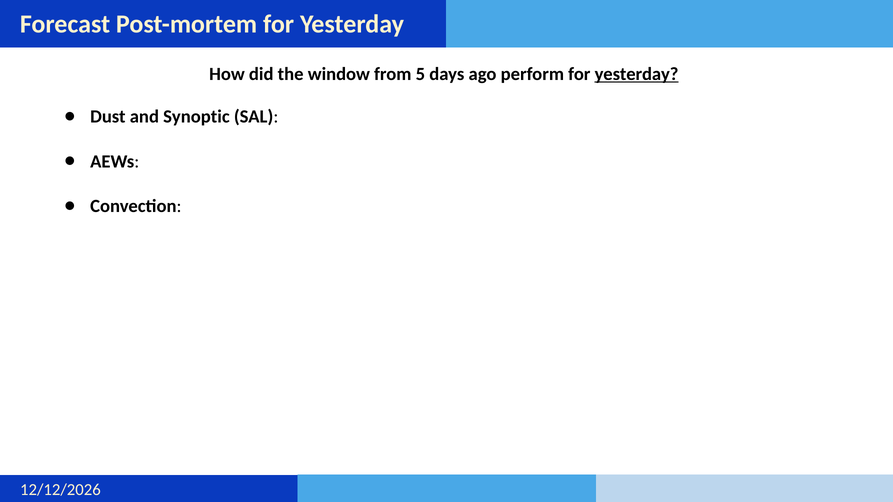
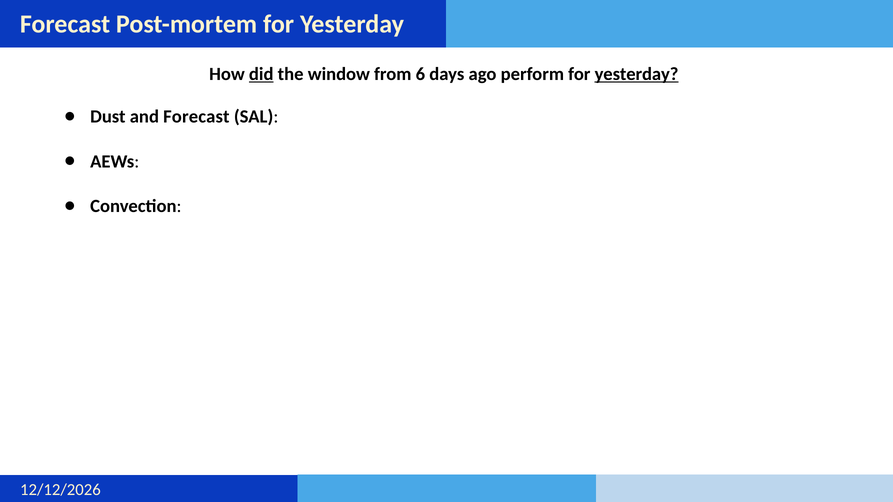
did underline: none -> present
5: 5 -> 6
and Synoptic: Synoptic -> Forecast
